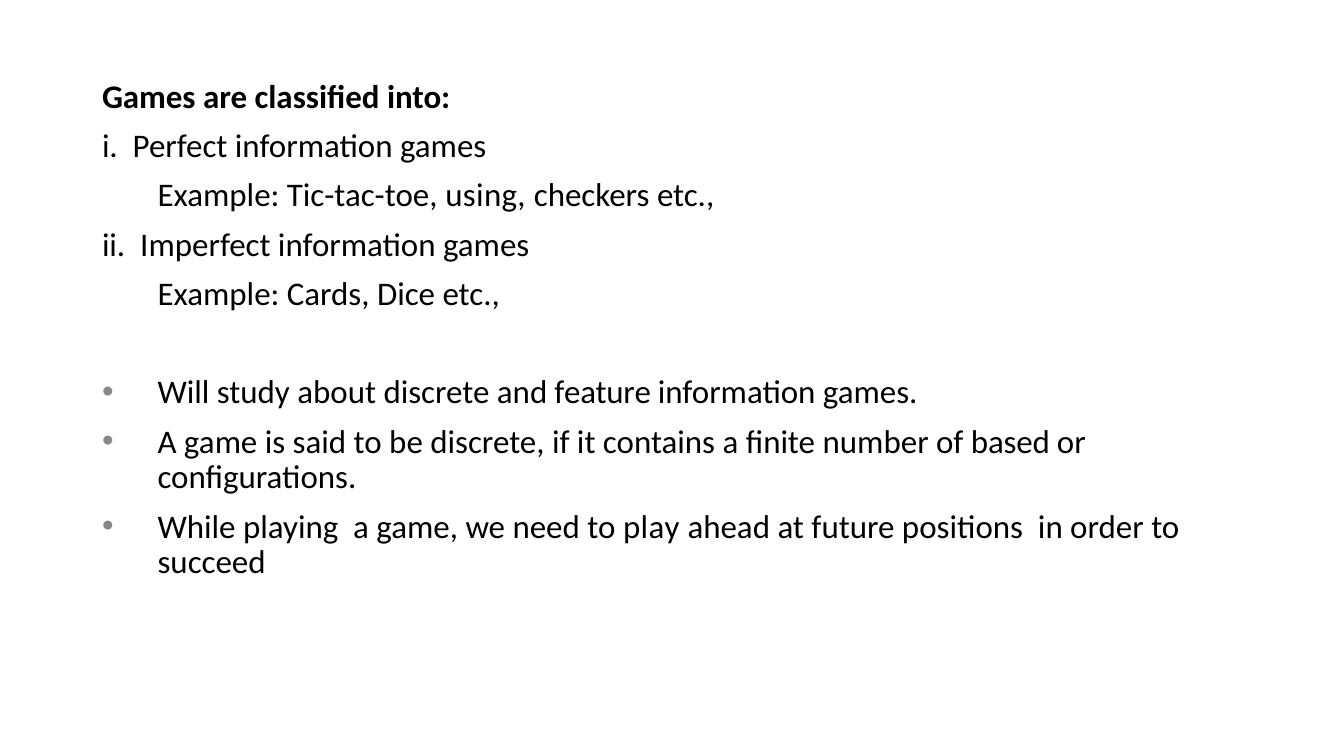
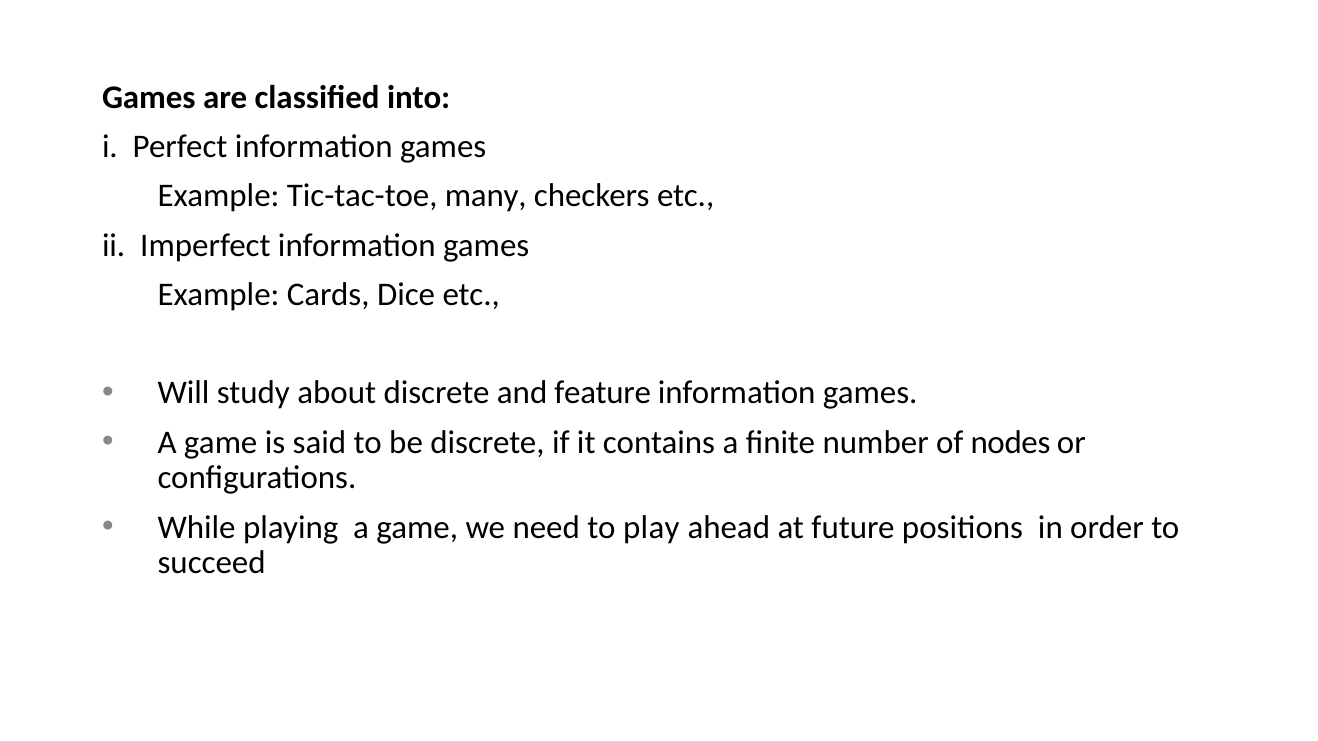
using: using -> many
based: based -> nodes
